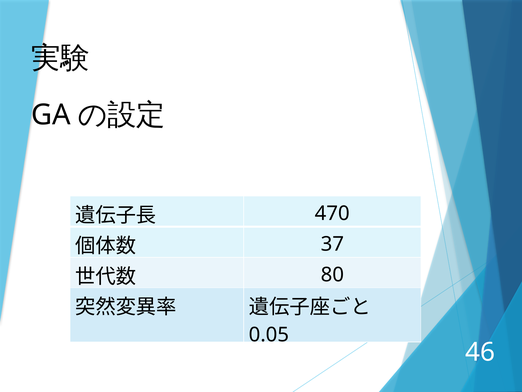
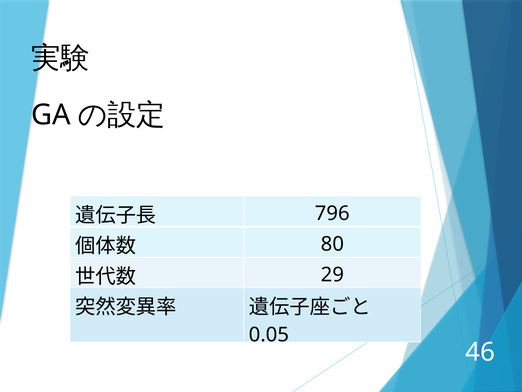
470: 470 -> 796
37: 37 -> 80
80: 80 -> 29
